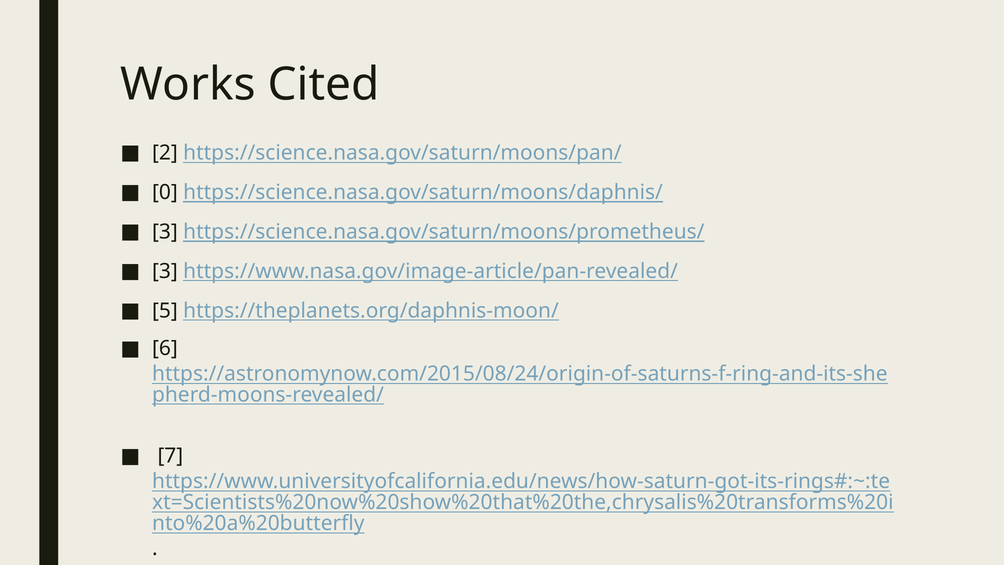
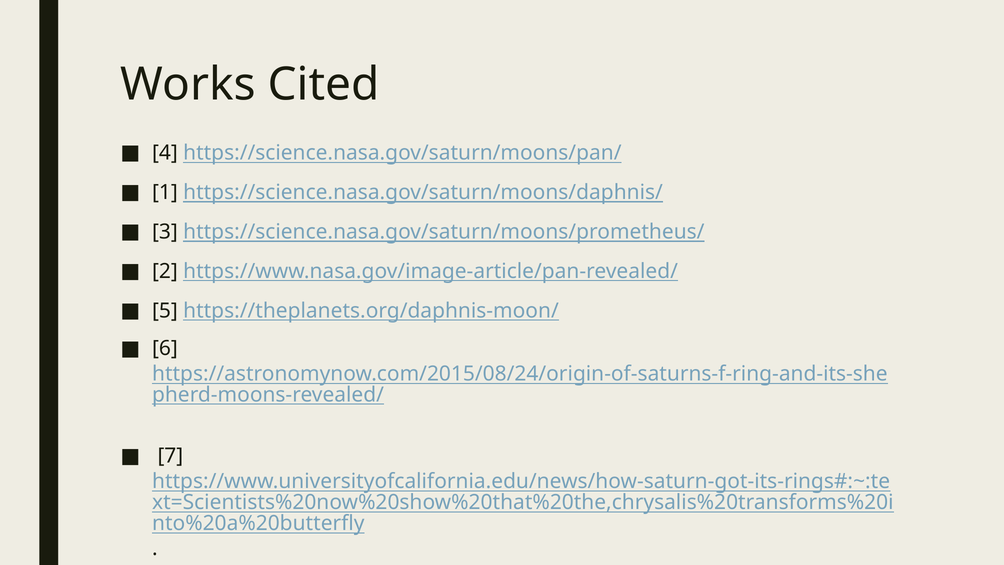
2: 2 -> 4
0: 0 -> 1
3 at (165, 271): 3 -> 2
